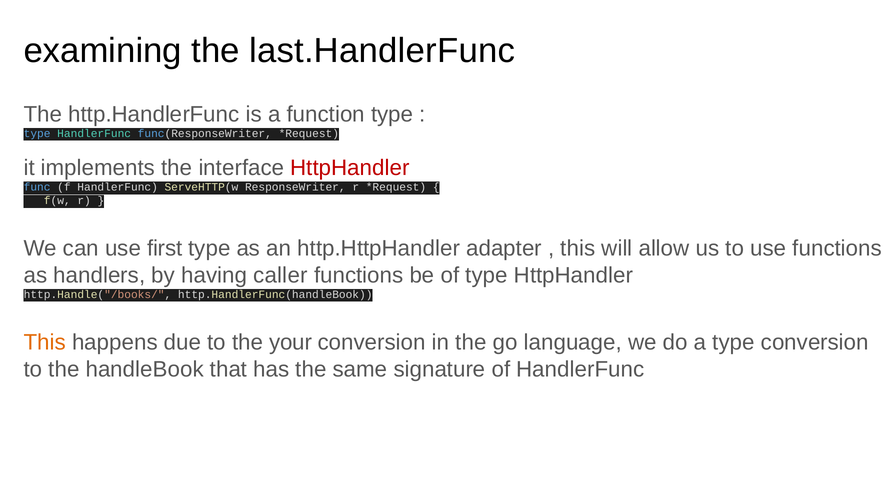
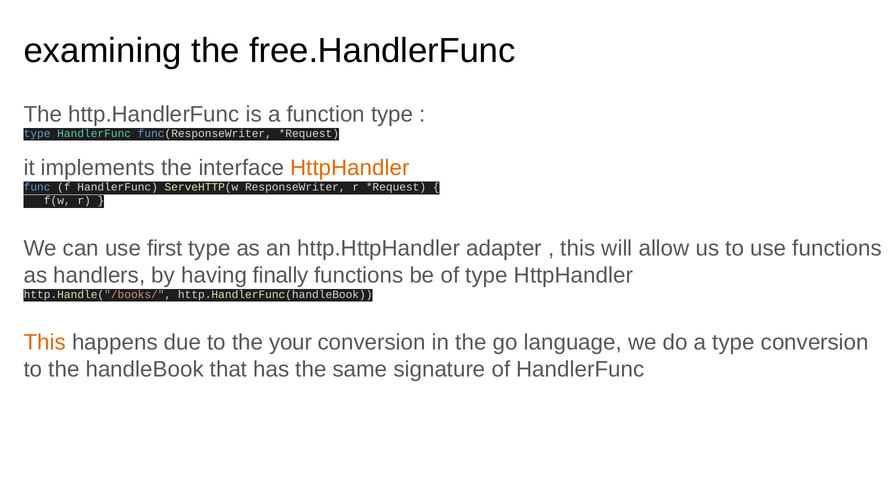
last.HandlerFunc: last.HandlerFunc -> free.HandlerFunc
HttpHandler at (350, 168) colour: red -> orange
caller: caller -> finally
